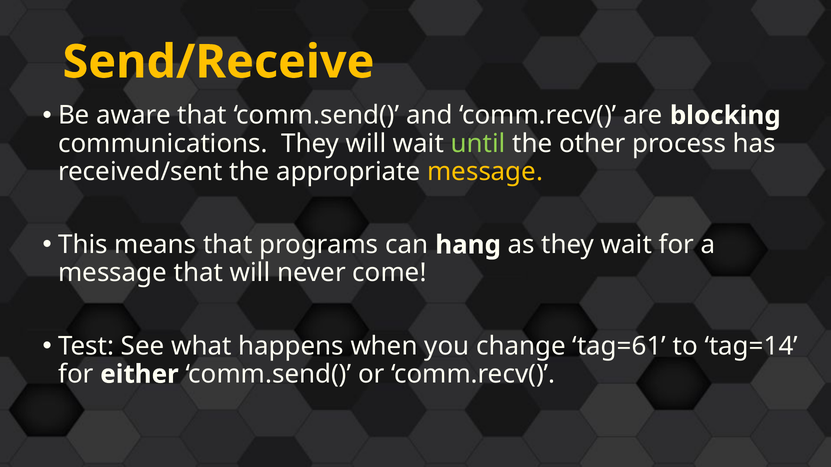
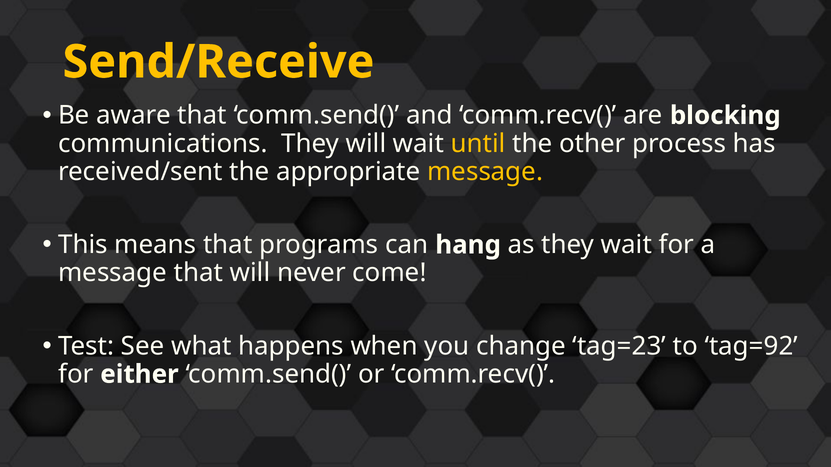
until colour: light green -> yellow
tag=61: tag=61 -> tag=23
tag=14: tag=14 -> tag=92
